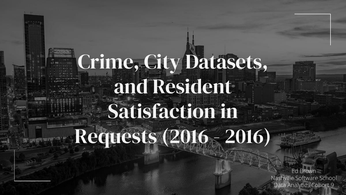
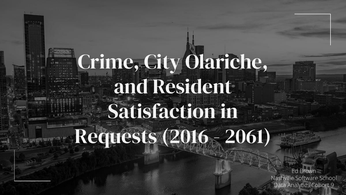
Datasets: Datasets -> Olariche
2016 at (248, 136): 2016 -> 2061
